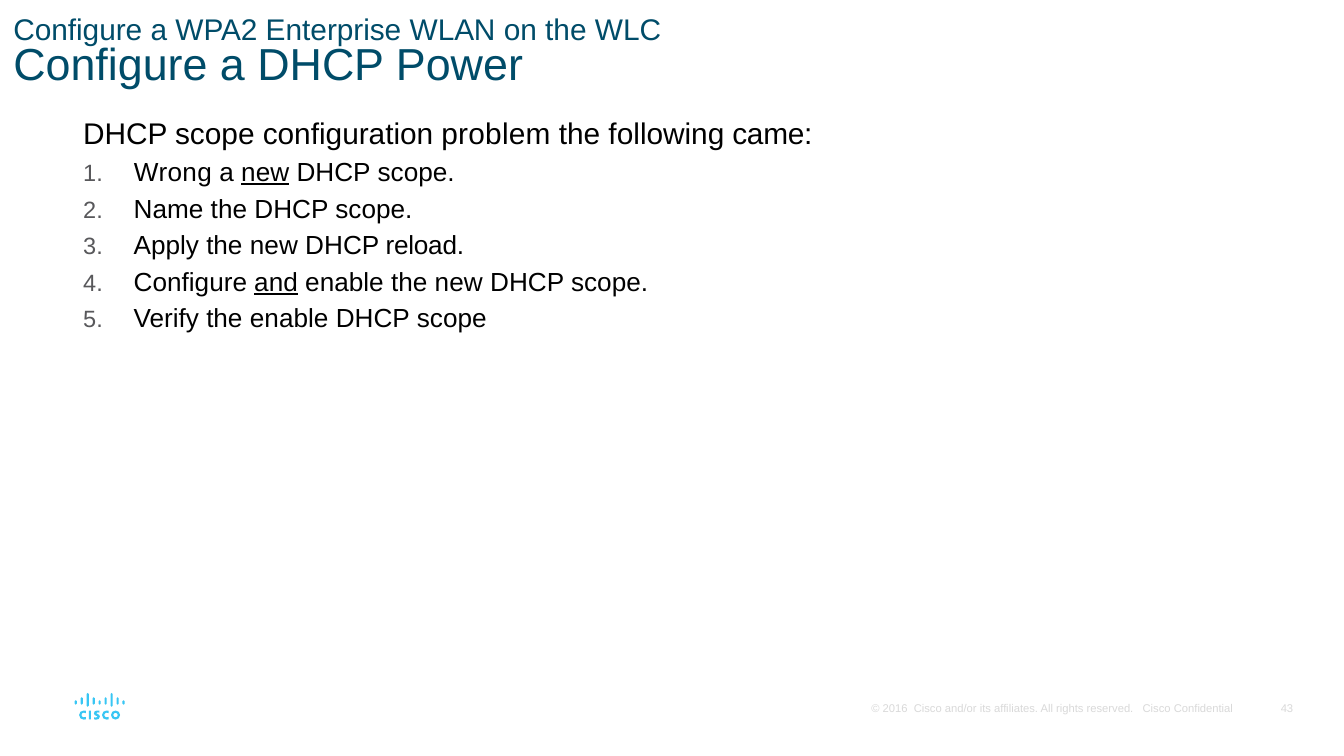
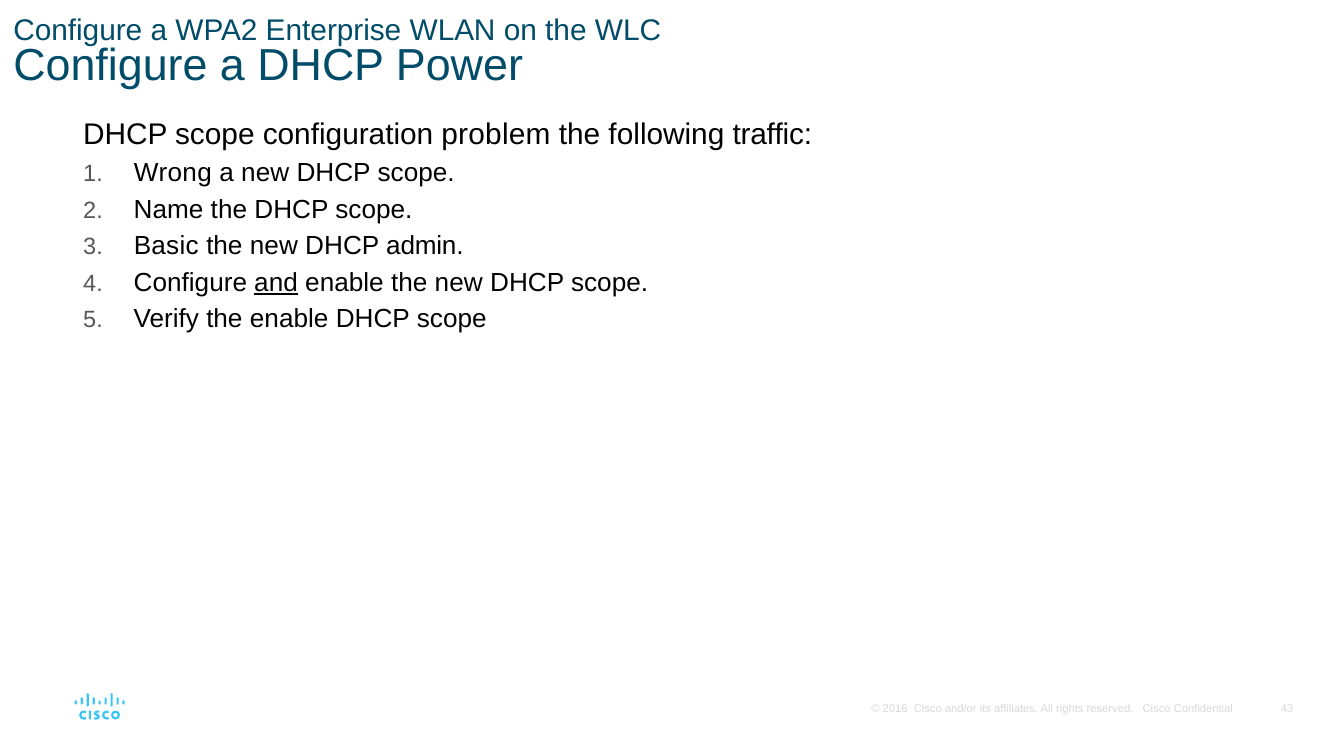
came: came -> traffic
new at (265, 173) underline: present -> none
Apply: Apply -> Basic
reload: reload -> admin
